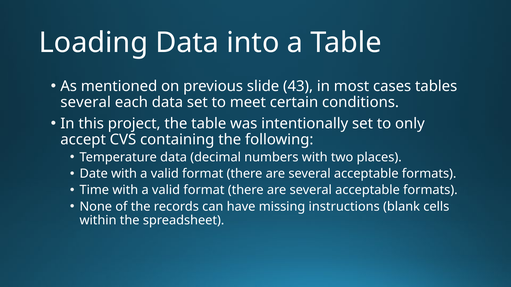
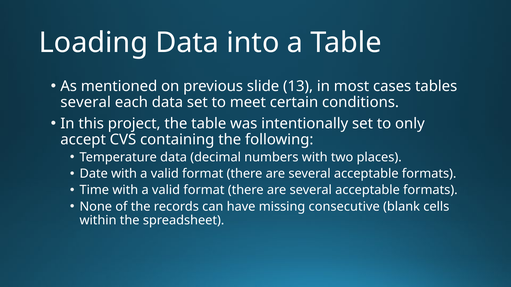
43: 43 -> 13
instructions: instructions -> consecutive
